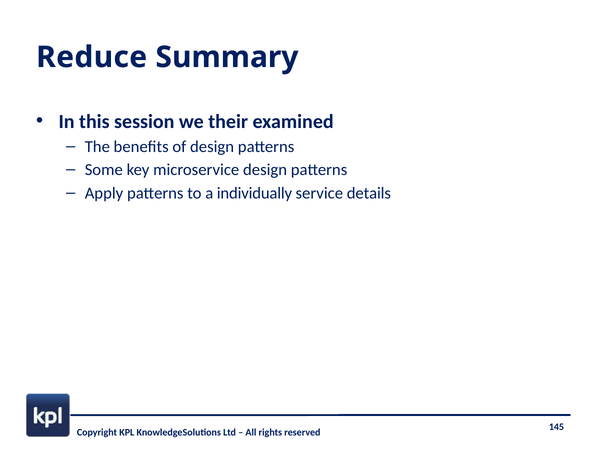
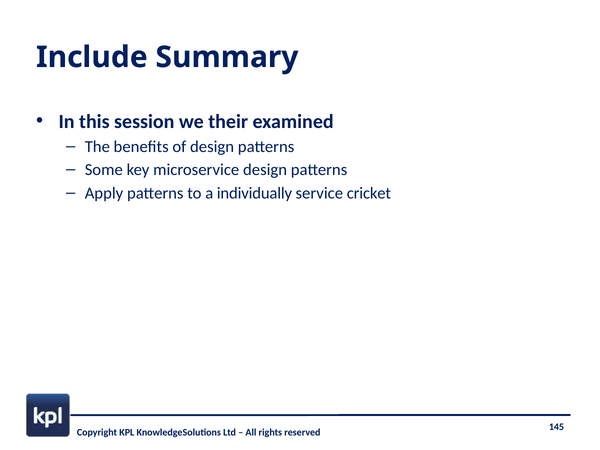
Reduce: Reduce -> Include
details: details -> cricket
